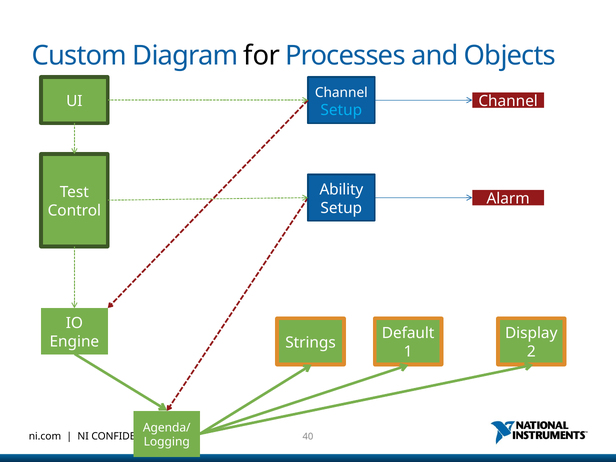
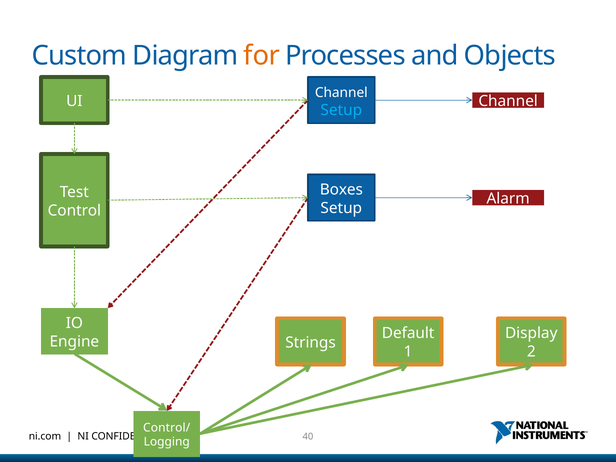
for colour: black -> orange
Ability: Ability -> Boxes
Agenda/: Agenda/ -> Control/
